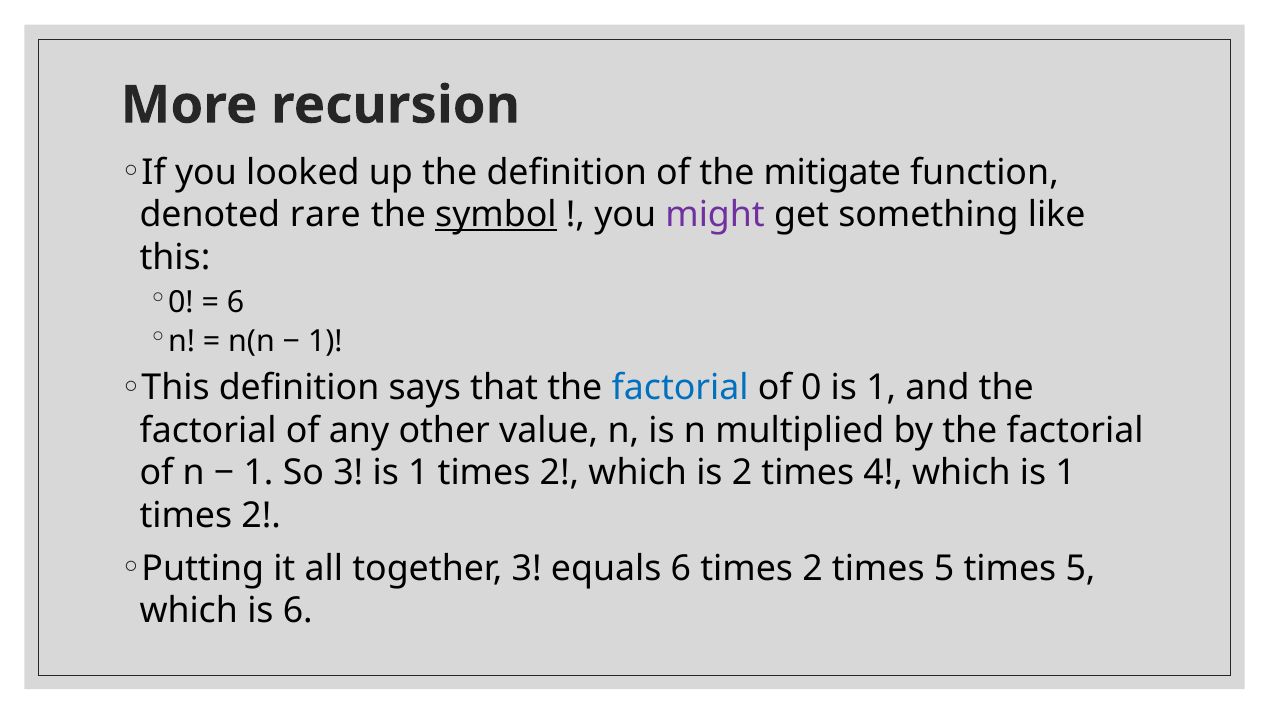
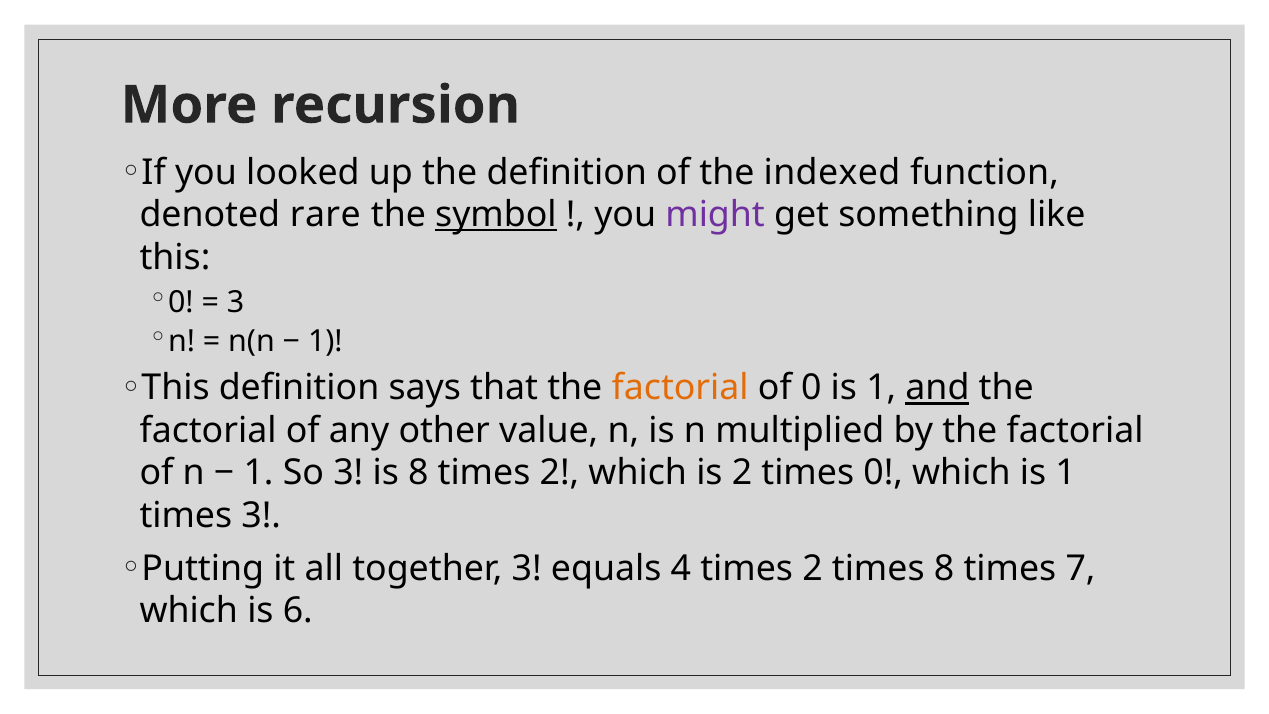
mitigate: mitigate -> indexed
6 at (236, 303): 6 -> 3
factorial at (680, 388) colour: blue -> orange
and underline: none -> present
3 is 1: 1 -> 8
times 4: 4 -> 0
2 at (261, 515): 2 -> 3
equals 6: 6 -> 4
2 times 5: 5 -> 8
5 at (1081, 568): 5 -> 7
